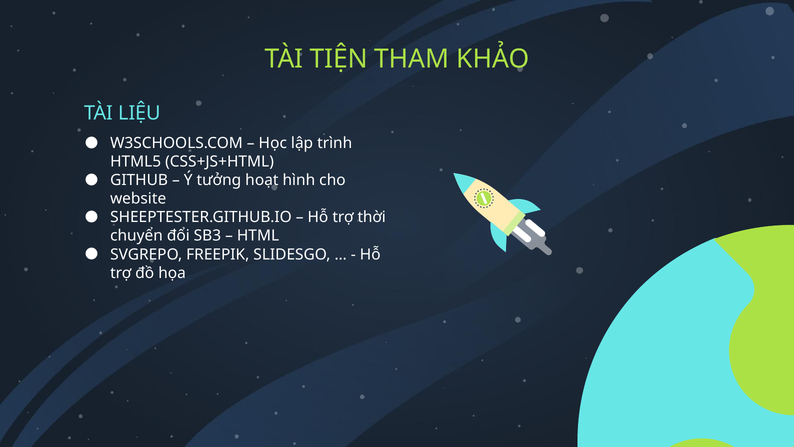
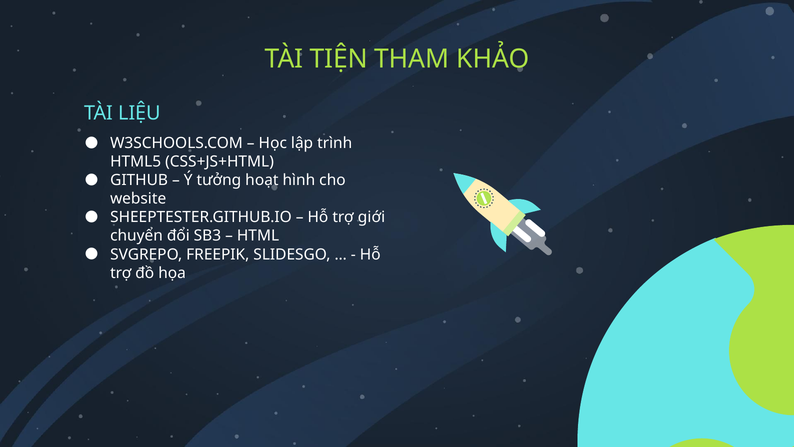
thời: thời -> giới
